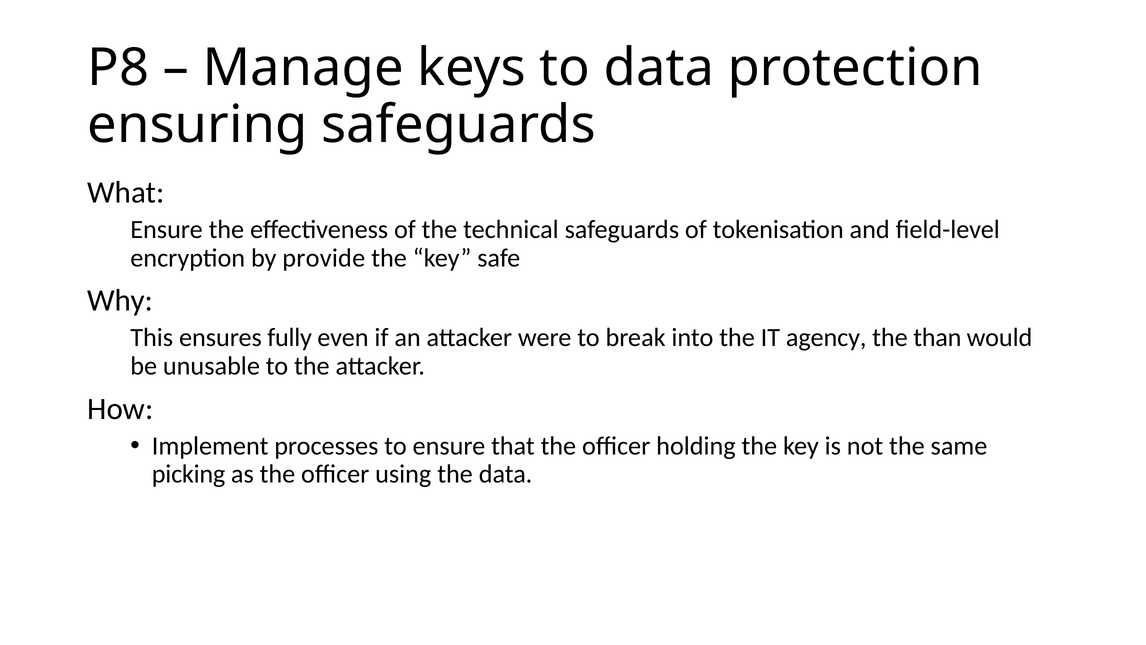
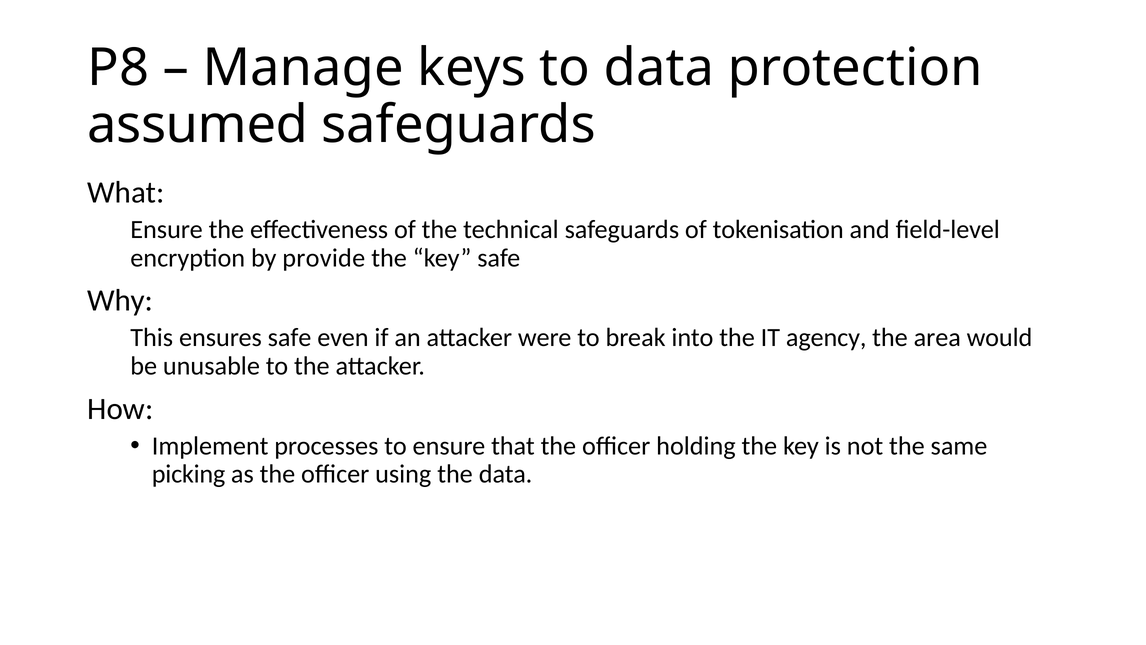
ensuring: ensuring -> assumed
ensures fully: fully -> safe
than: than -> area
